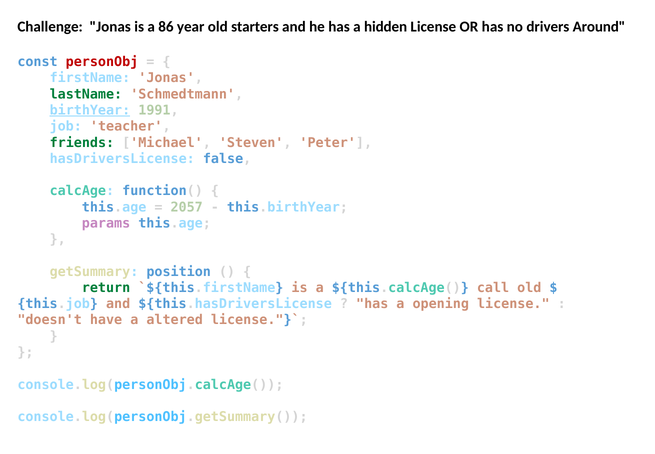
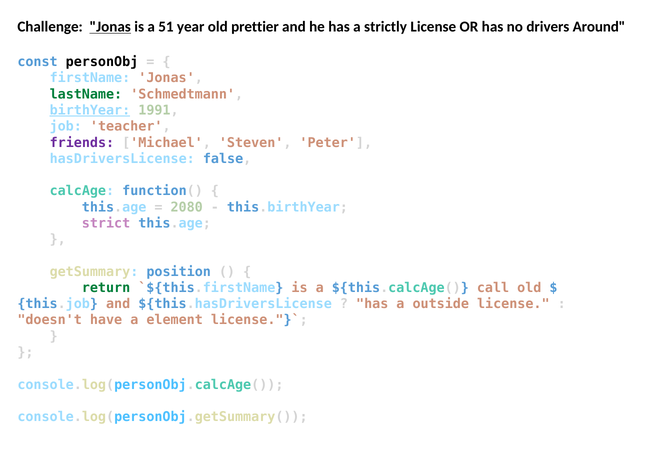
Jonas at (110, 27) underline: none -> present
86: 86 -> 51
starters: starters -> prettier
hidden: hidden -> strictly
personObj colour: red -> black
friends colour: green -> purple
2057: 2057 -> 2080
params: params -> strict
opening: opening -> outside
altered: altered -> element
